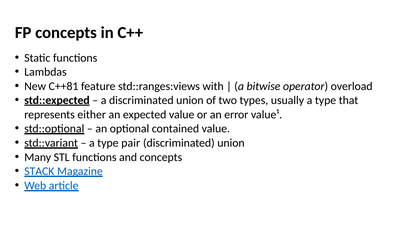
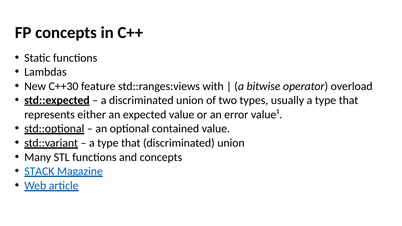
C++81: C++81 -> C++30
pair at (131, 143): pair -> that
